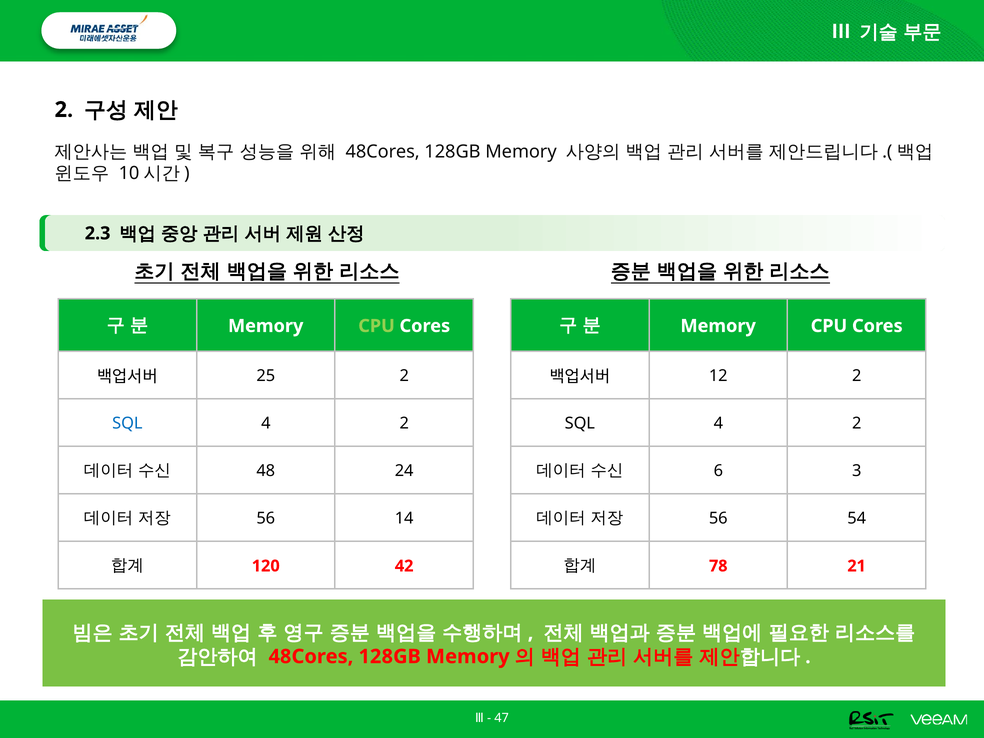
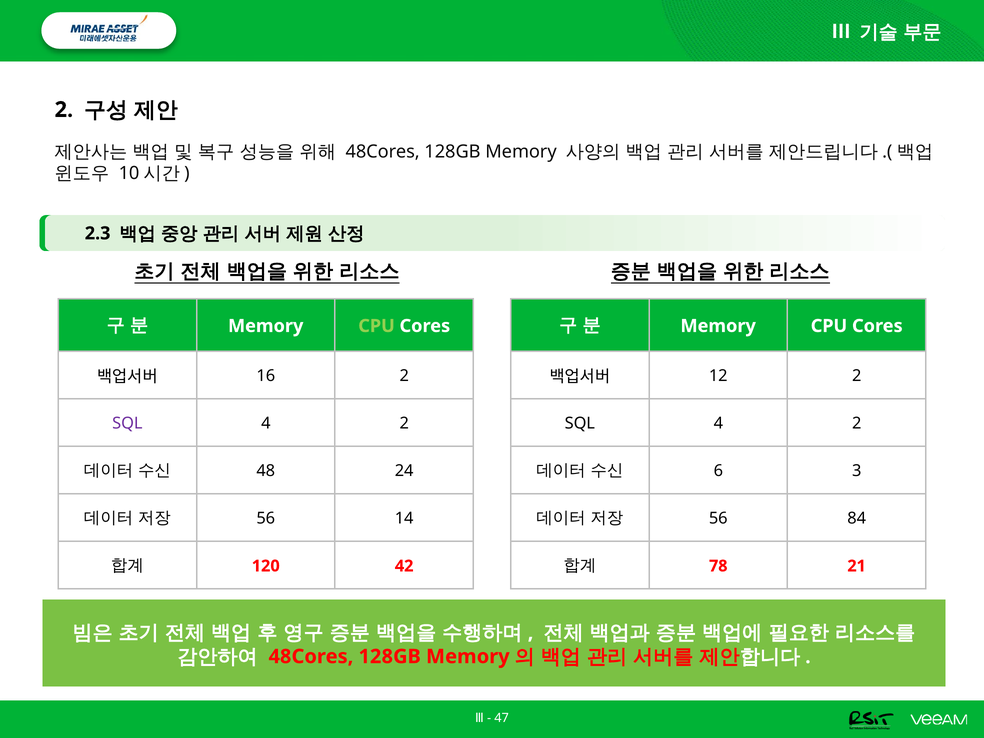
25: 25 -> 16
SQL at (127, 423) colour: blue -> purple
54: 54 -> 84
